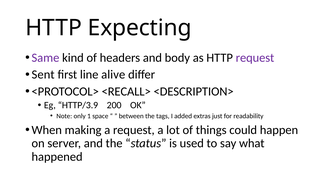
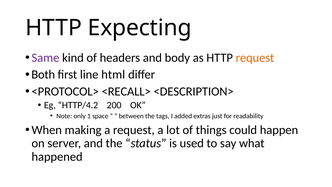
request at (255, 58) colour: purple -> orange
Sent: Sent -> Both
alive: alive -> html
HTTP/3.9: HTTP/3.9 -> HTTP/4.2
